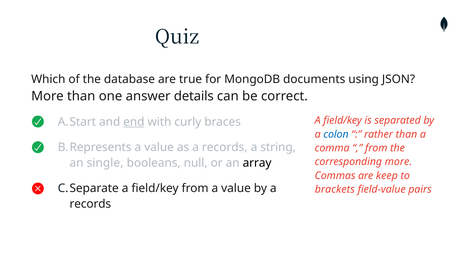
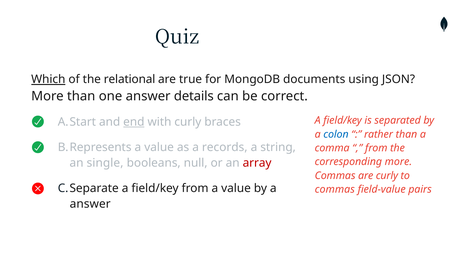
Which underline: none -> present
database: database -> relational
array colour: black -> red
are keep: keep -> curly
brackets at (335, 190): brackets -> commas
records at (90, 204): records -> answer
